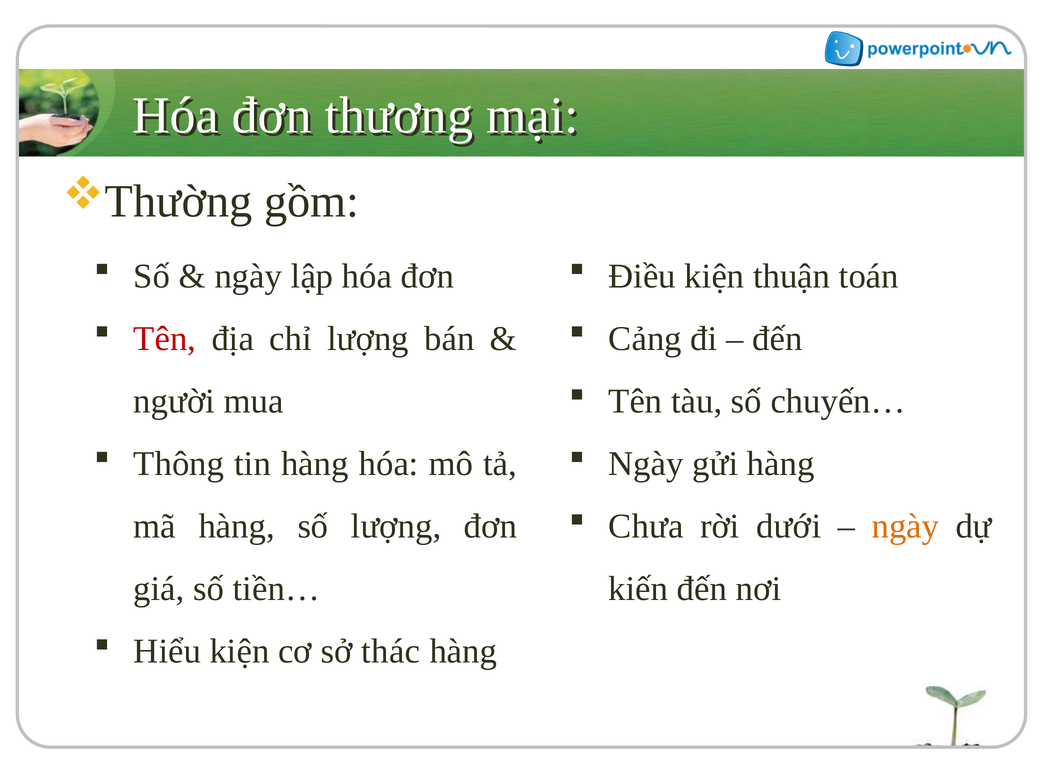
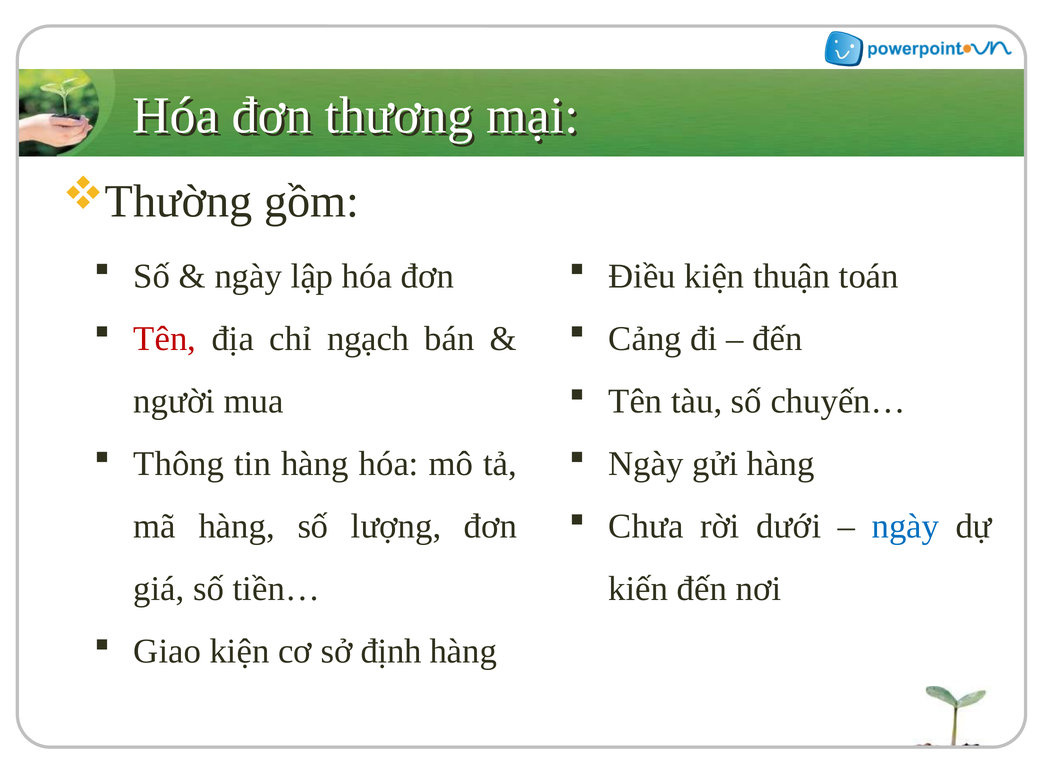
chỉ lượng: lượng -> ngạch
ngày at (905, 526) colour: orange -> blue
Hiểu: Hiểu -> Giao
thác: thác -> định
